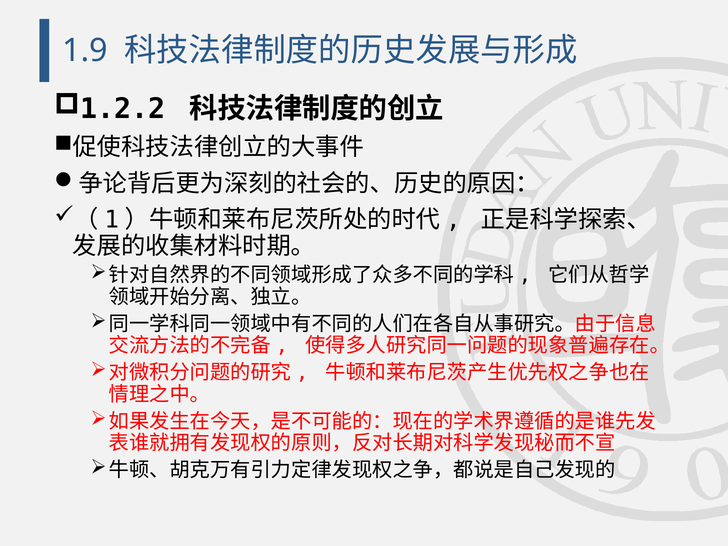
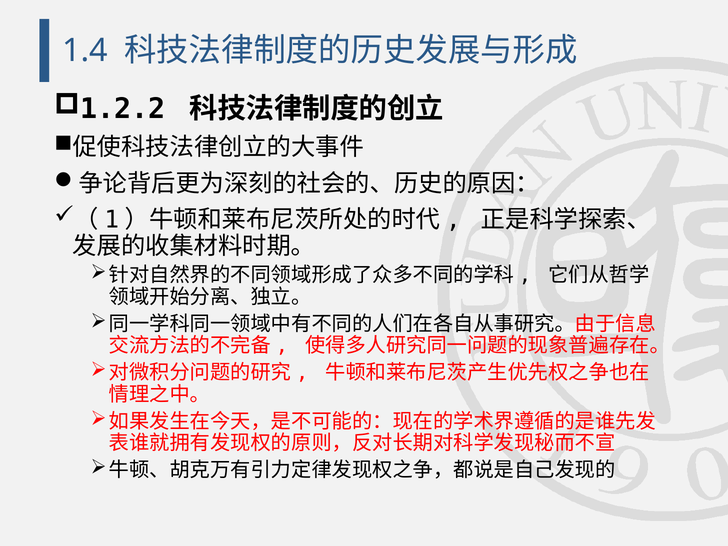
1.9: 1.9 -> 1.4
